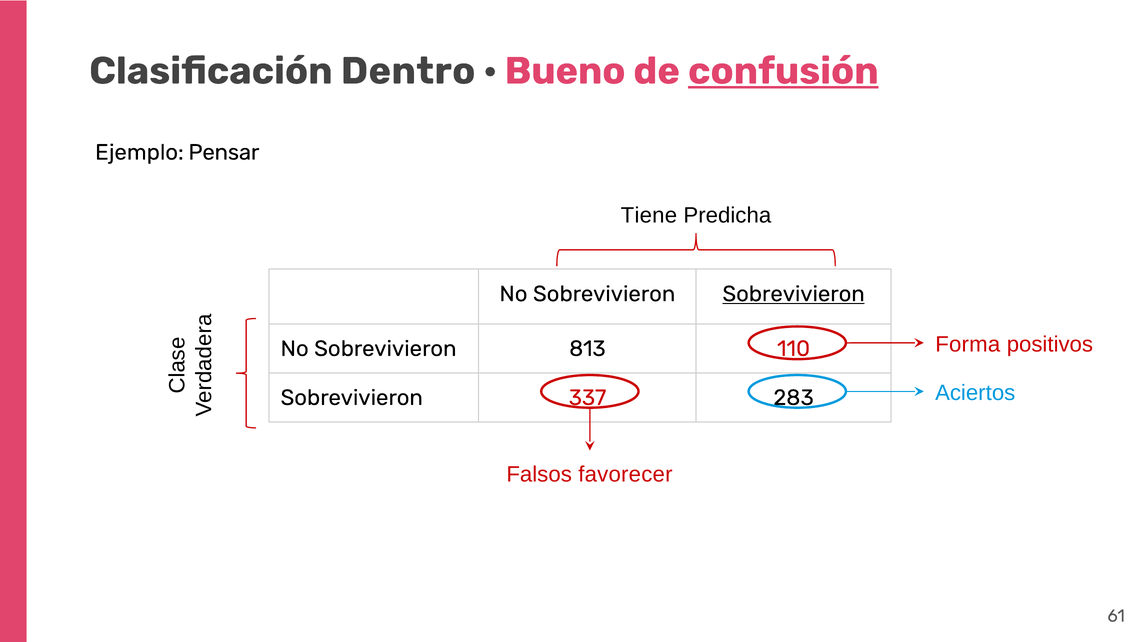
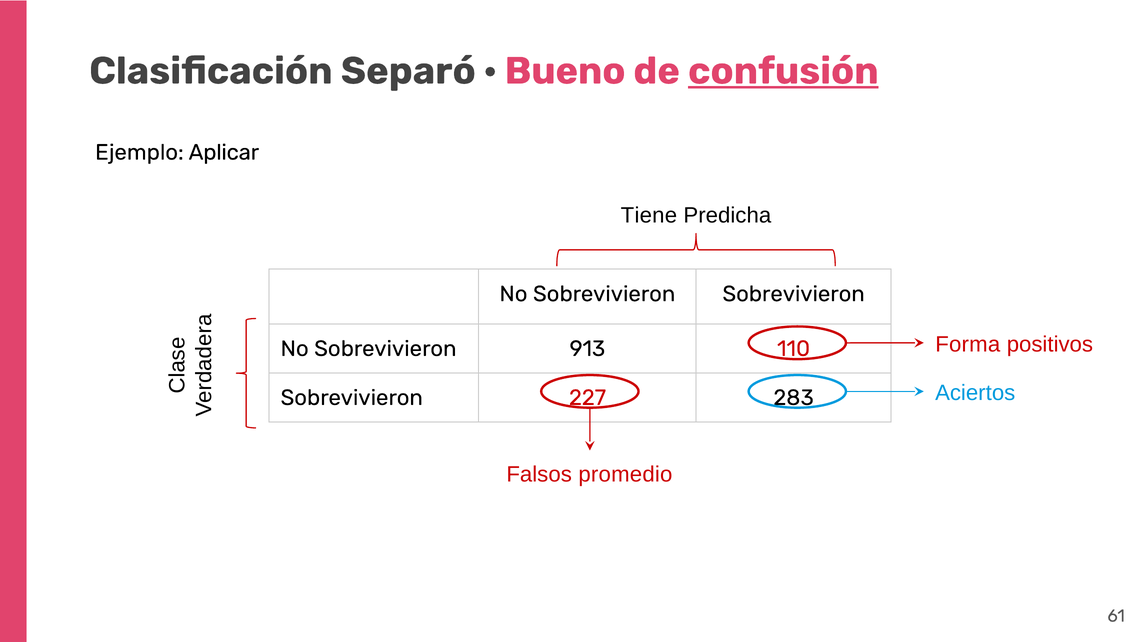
Dentro: Dentro -> Separó
Pensar: Pensar -> Aplicar
Sobrevivieron at (794, 294) underline: present -> none
813: 813 -> 913
337: 337 -> 227
favorecer: favorecer -> promedio
